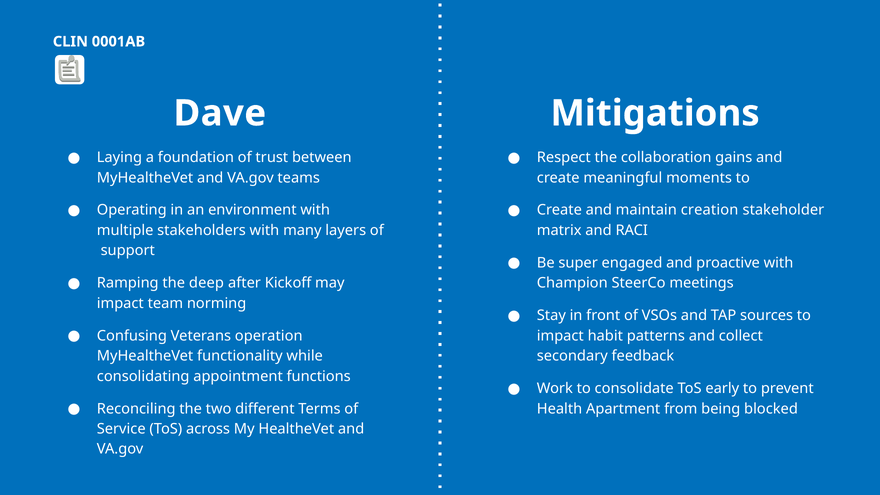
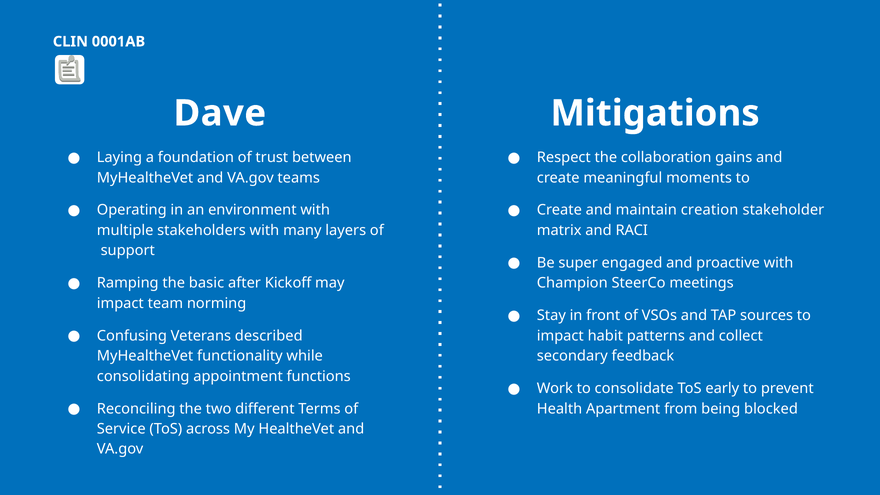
deep: deep -> basic
operation: operation -> described
